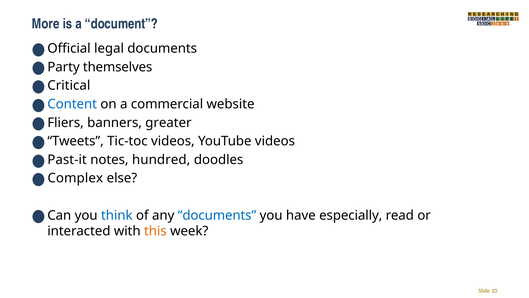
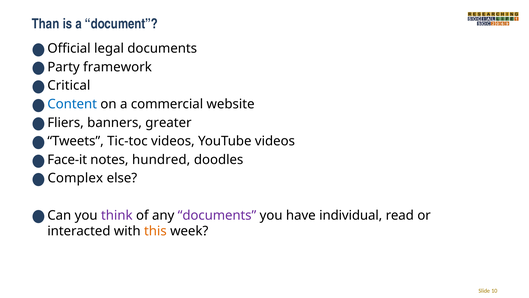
More: More -> Than
themselves: themselves -> framework
Past-it: Past-it -> Face-it
think colour: blue -> purple
documents at (217, 215) colour: blue -> purple
especially: especially -> individual
